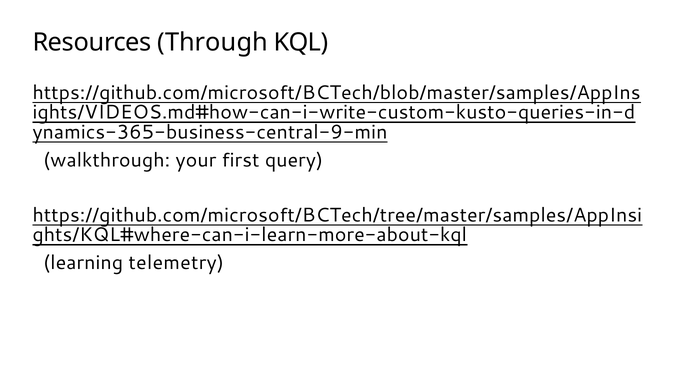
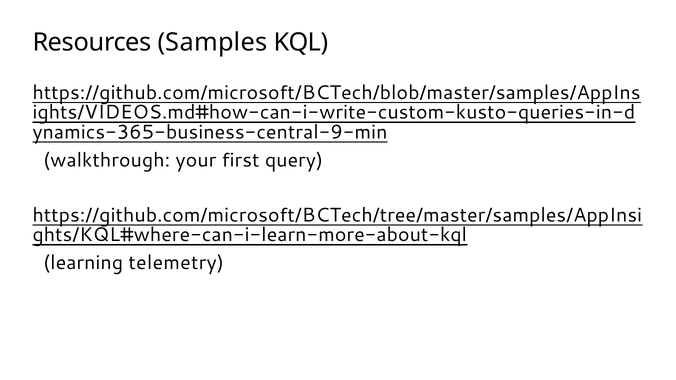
Through: Through -> Samples
